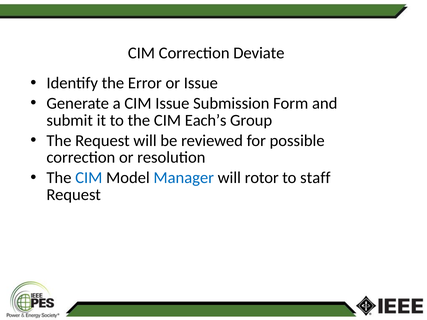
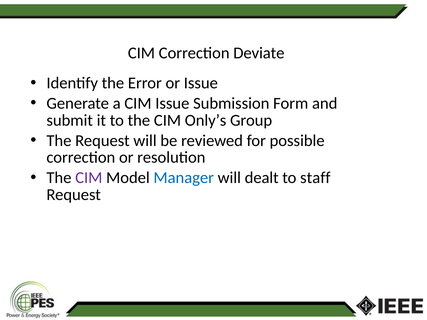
Each’s: Each’s -> Only’s
CIM at (89, 178) colour: blue -> purple
rotor: rotor -> dealt
